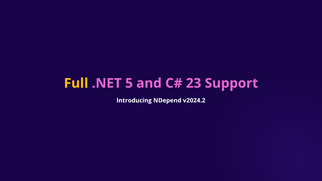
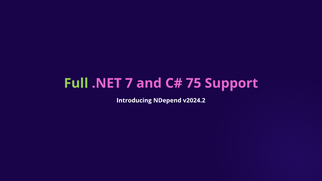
Full colour: yellow -> light green
5: 5 -> 7
23: 23 -> 75
